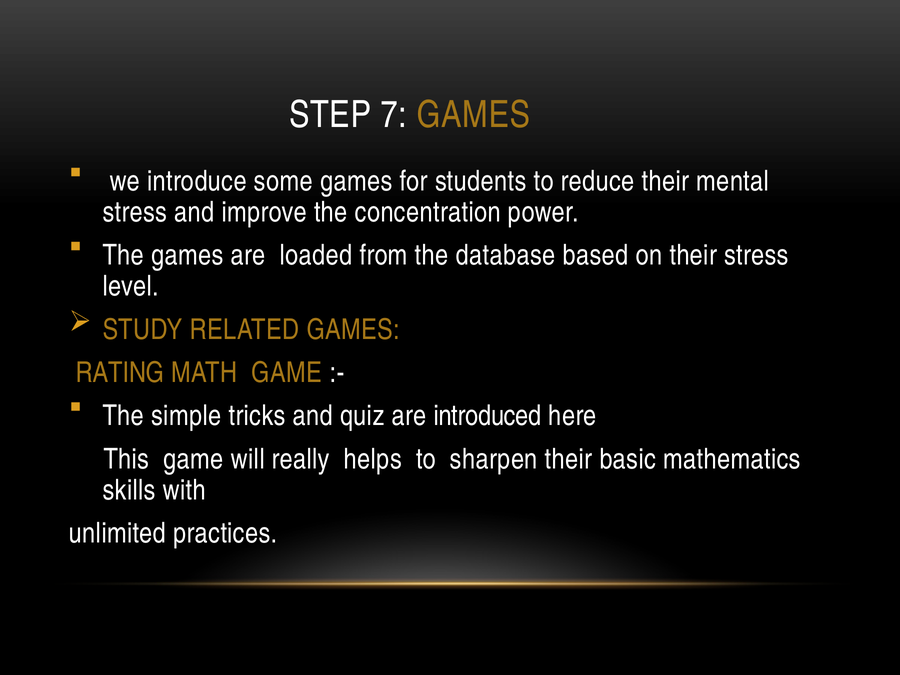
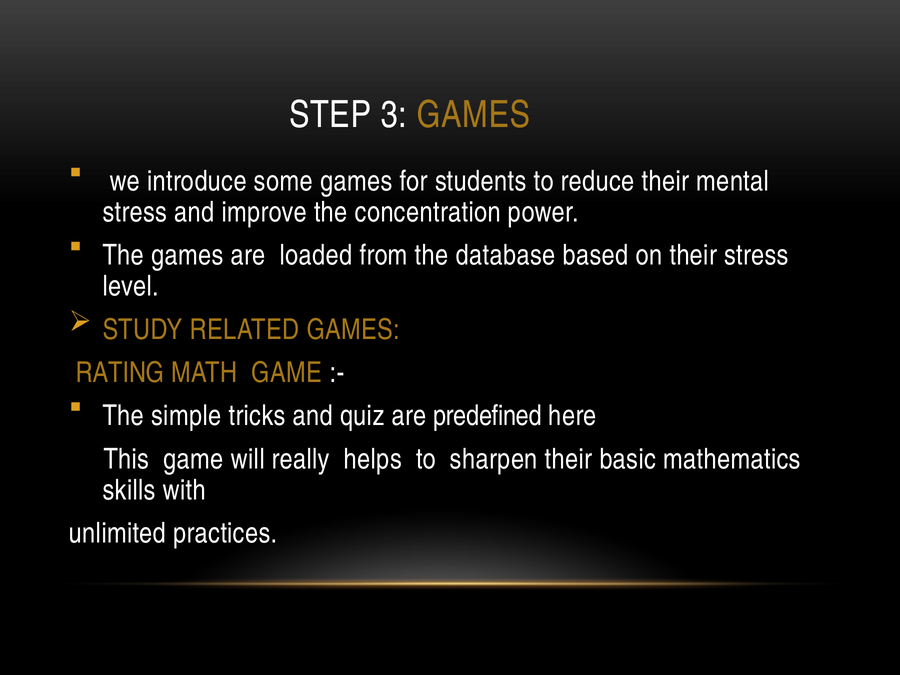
7: 7 -> 3
introduced: introduced -> predefined
